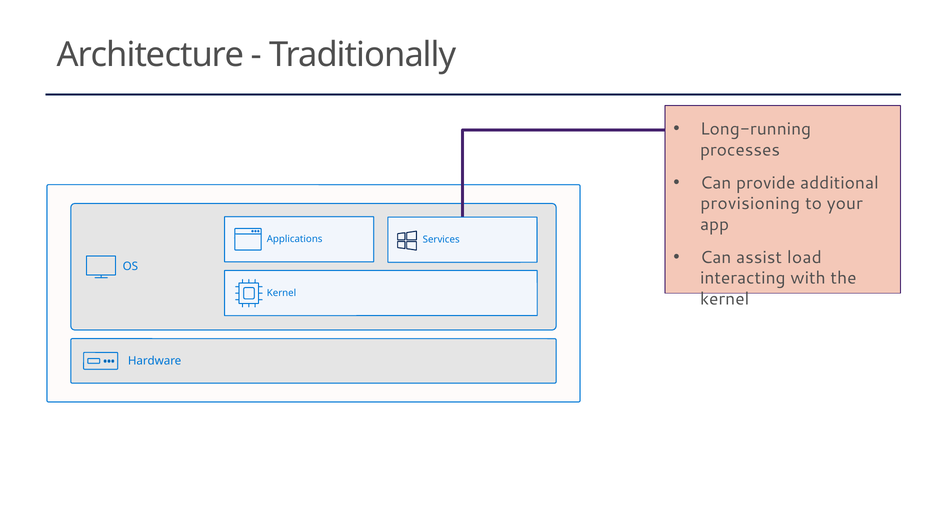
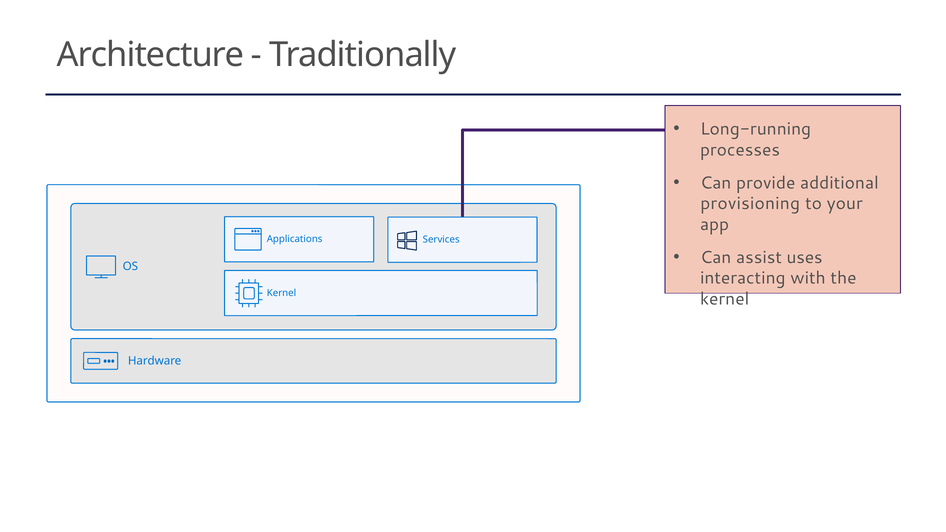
load: load -> uses
